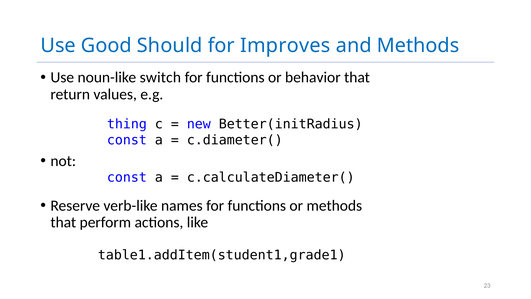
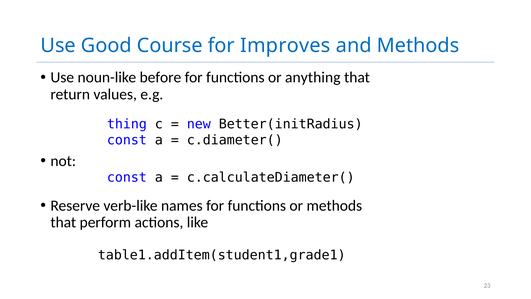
Should: Should -> Course
switch: switch -> before
behavior: behavior -> anything
